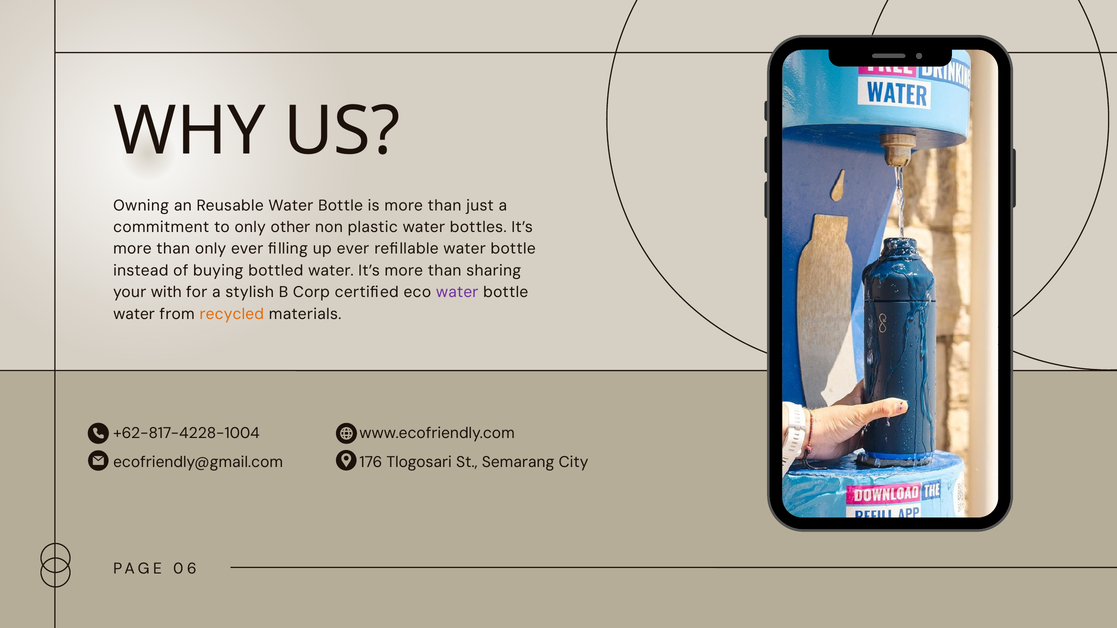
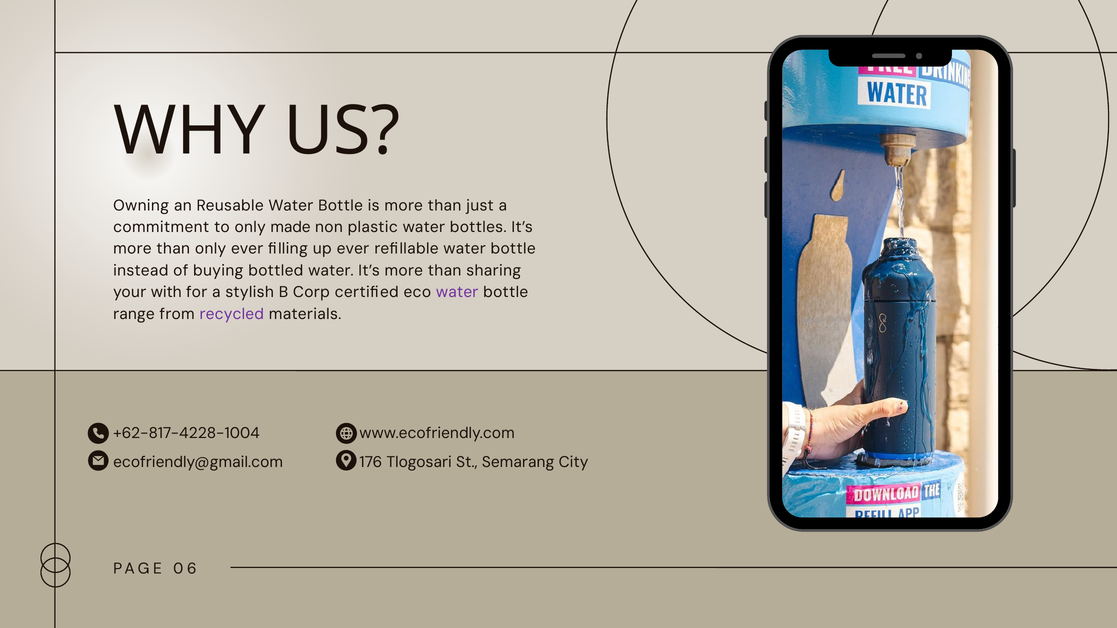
other: other -> made
water at (134, 314): water -> range
recycled colour: orange -> purple
